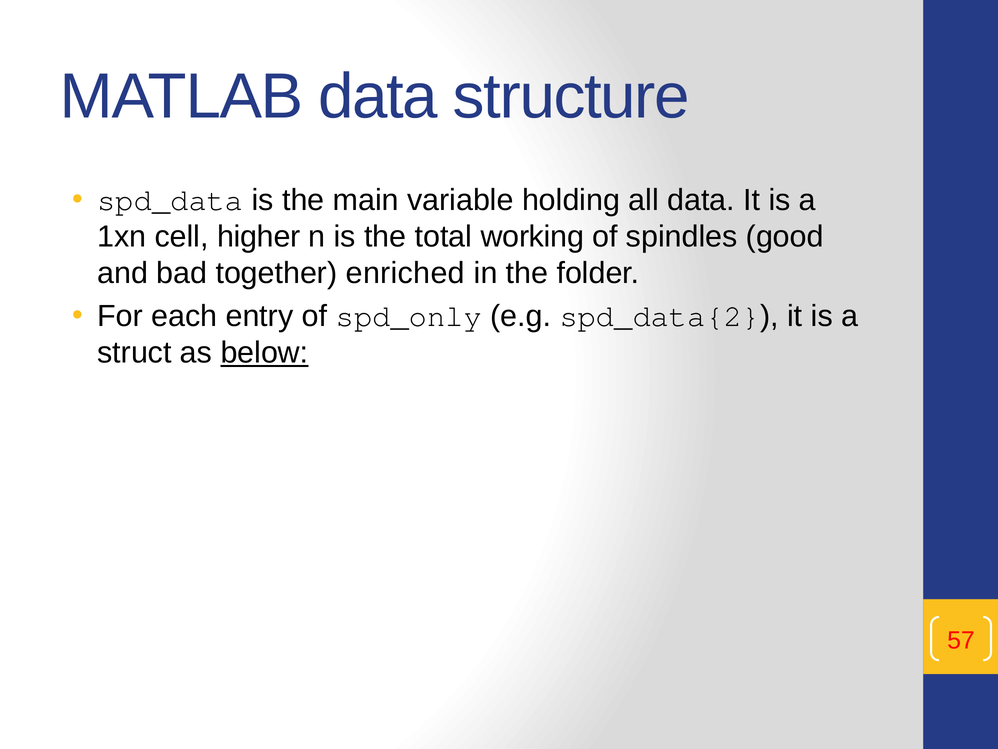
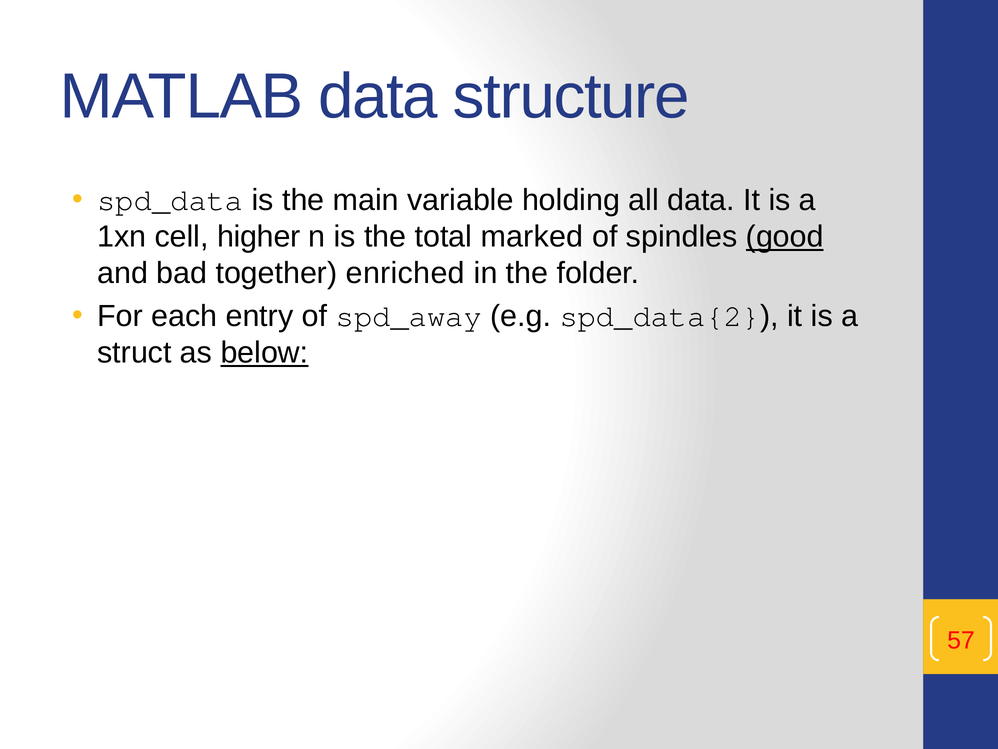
working: working -> marked
good underline: none -> present
spd_only: spd_only -> spd_away
